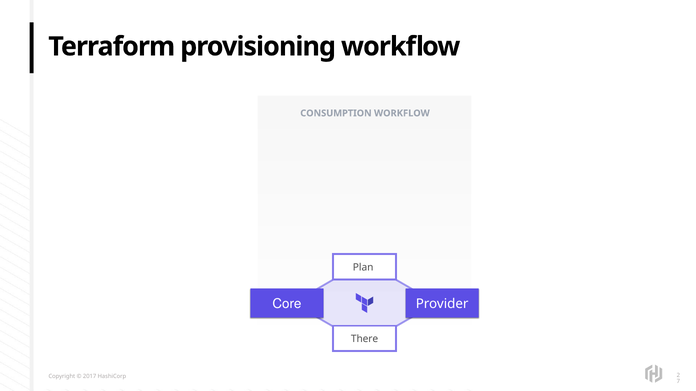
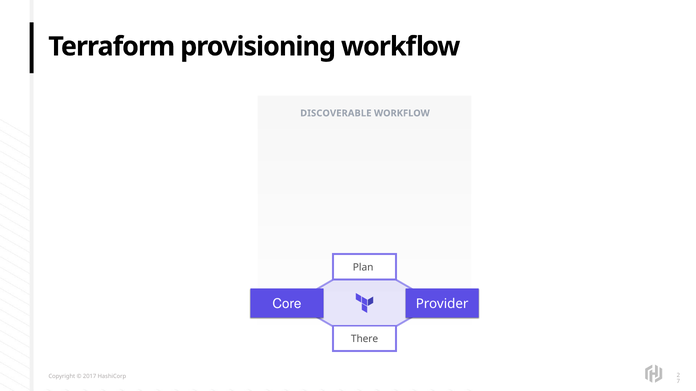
CONSUMPTION: CONSUMPTION -> DISCOVERABLE
